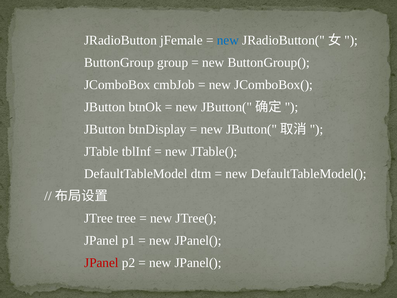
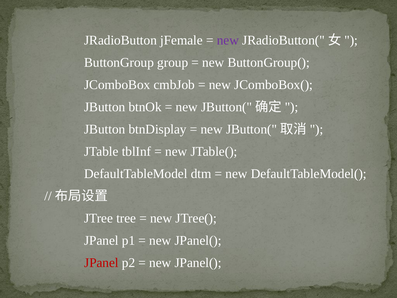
new at (228, 40) colour: blue -> purple
